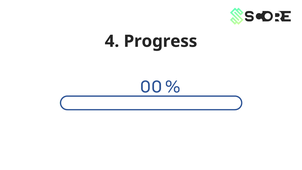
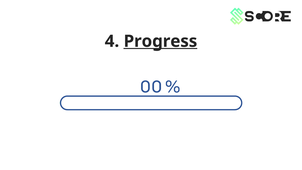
Progress underline: none -> present
